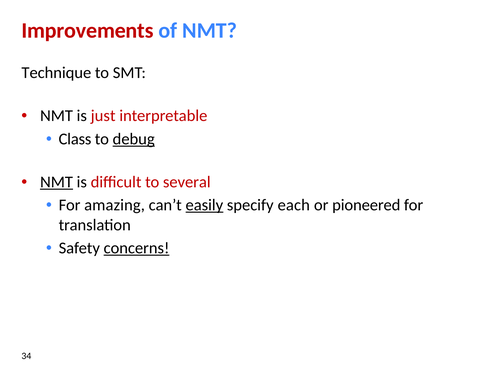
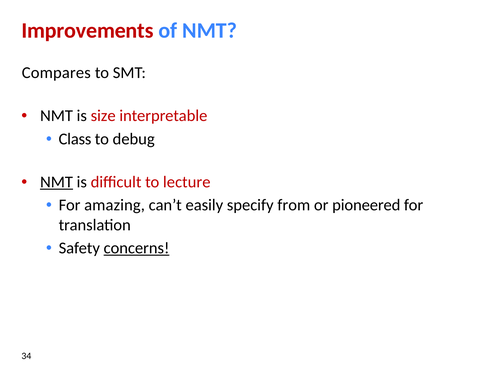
Technique: Technique -> Compares
just: just -> size
debug underline: present -> none
several: several -> lecture
easily underline: present -> none
each: each -> from
